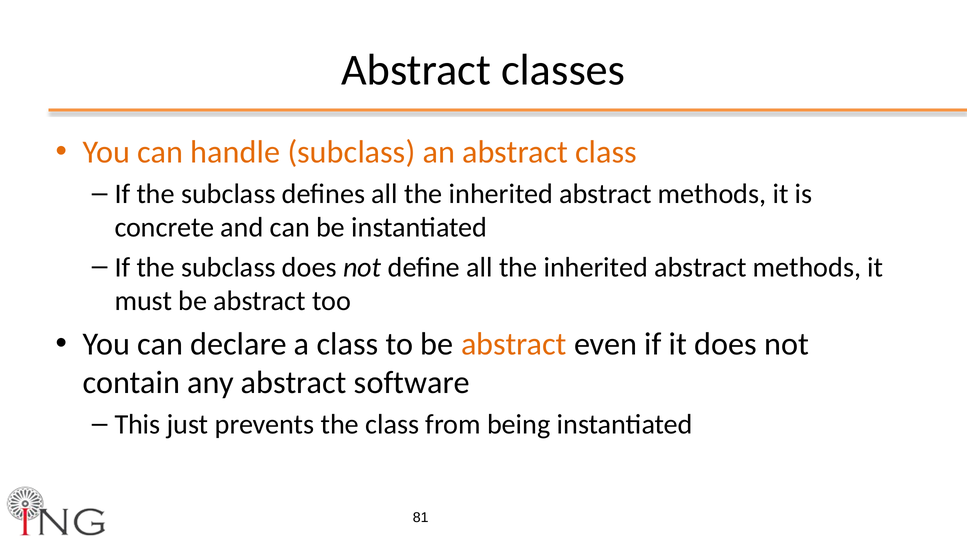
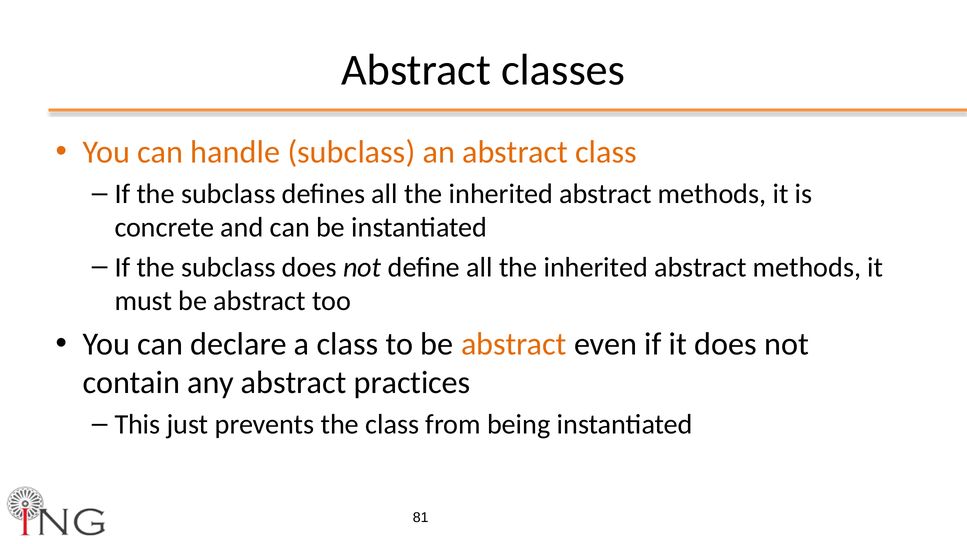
software: software -> practices
